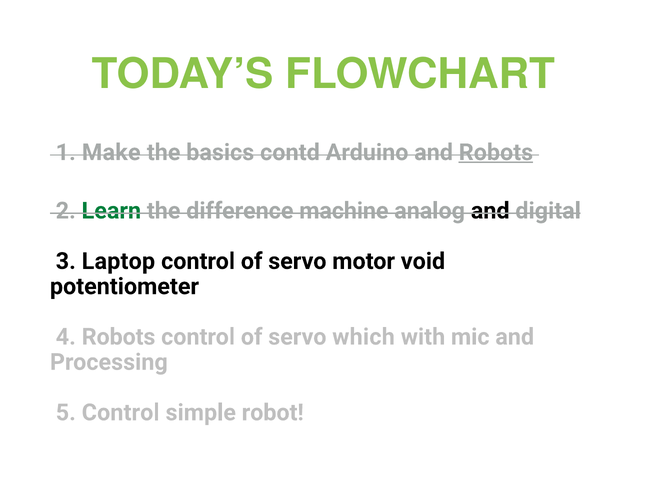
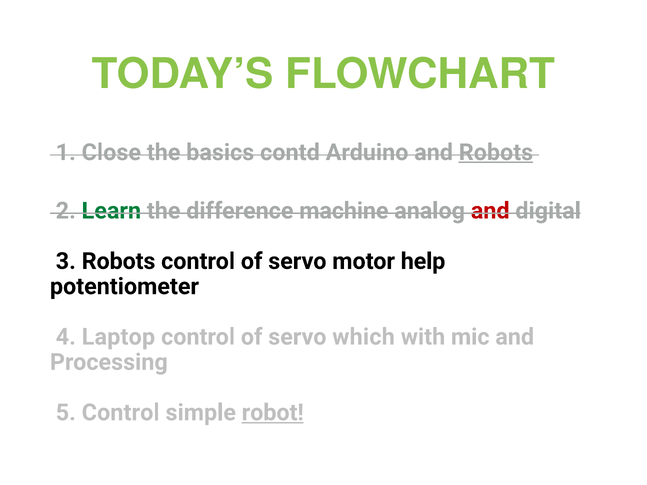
Make: Make -> Close
and at (490, 211) colour: black -> red
3 Laptop: Laptop -> Robots
void: void -> help
4 Robots: Robots -> Laptop
robot underline: none -> present
